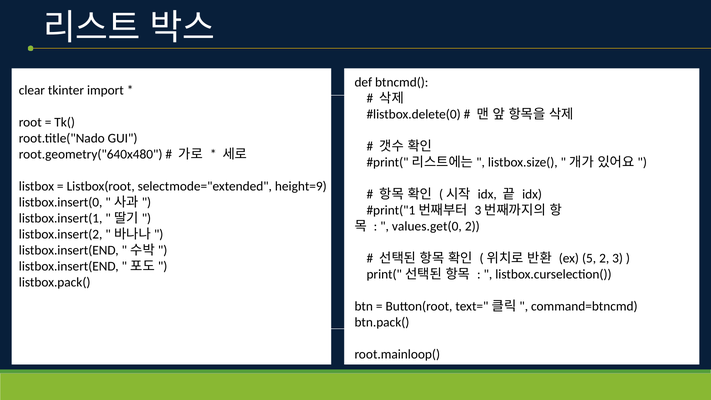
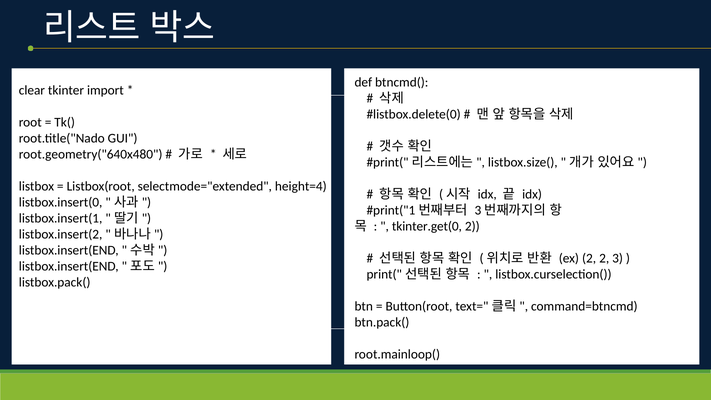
height=9: height=9 -> height=4
values.get(0: values.get(0 -> tkinter.get(0
ex 5: 5 -> 2
